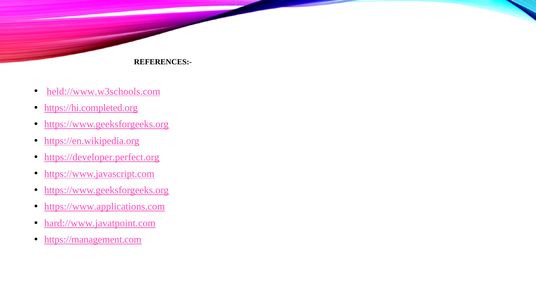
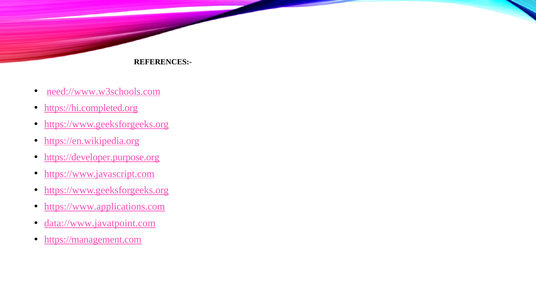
held://www.w3schools.com: held://www.w3schools.com -> need://www.w3schools.com
https://developer.perfect.org: https://developer.perfect.org -> https://developer.purpose.org
hard://www.javatpoint.com: hard://www.javatpoint.com -> data://www.javatpoint.com
